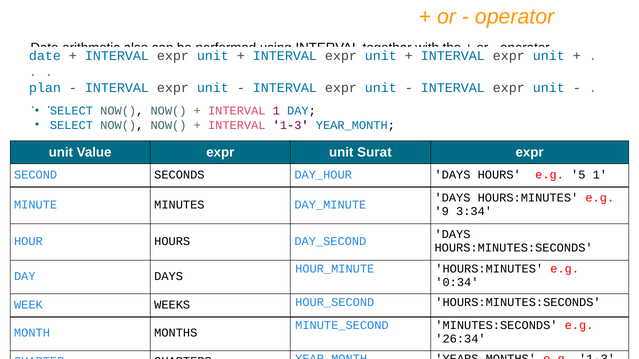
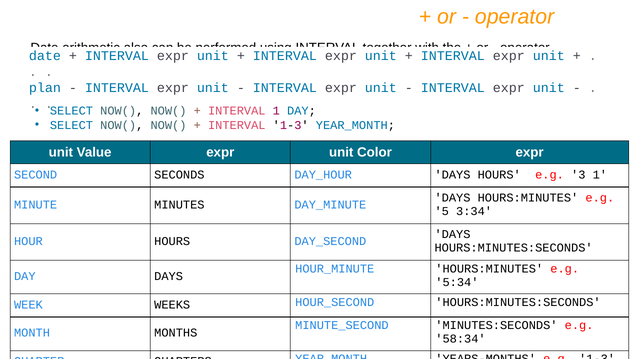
Surat: Surat -> Color
5: 5 -> 3
9: 9 -> 5
0:34: 0:34 -> 5:34
26:34: 26:34 -> 58:34
